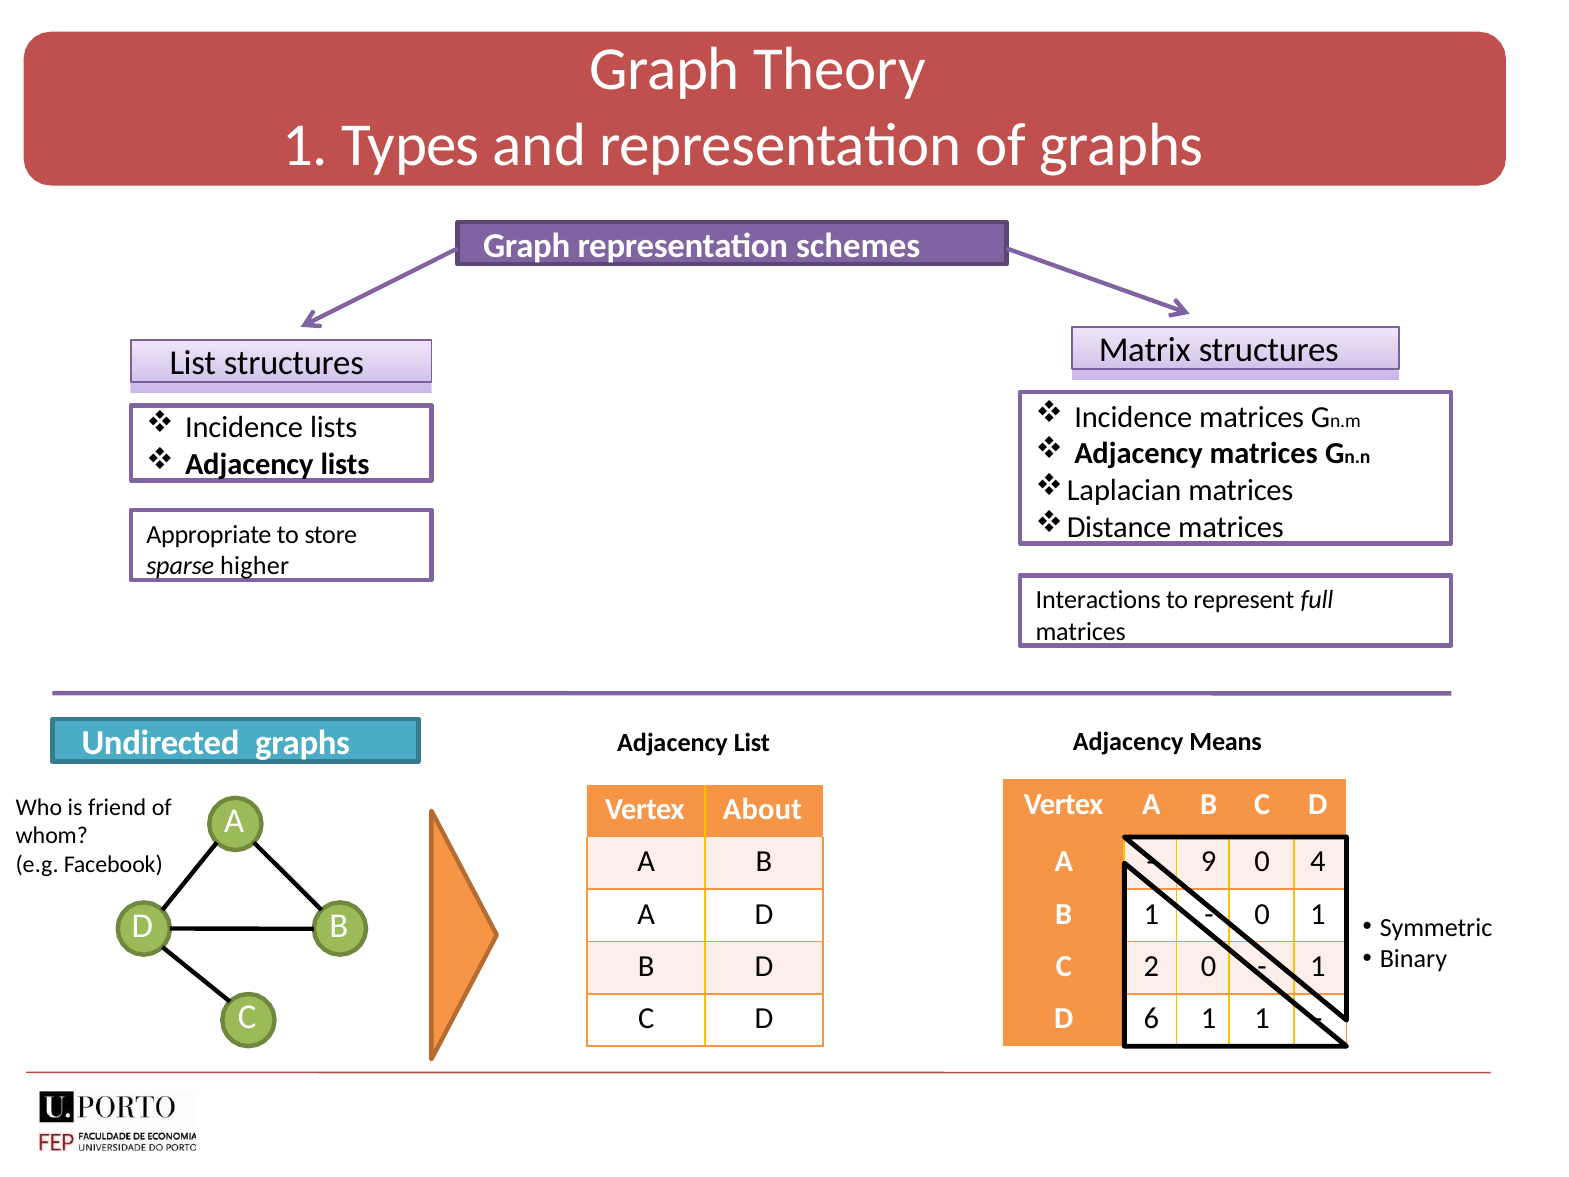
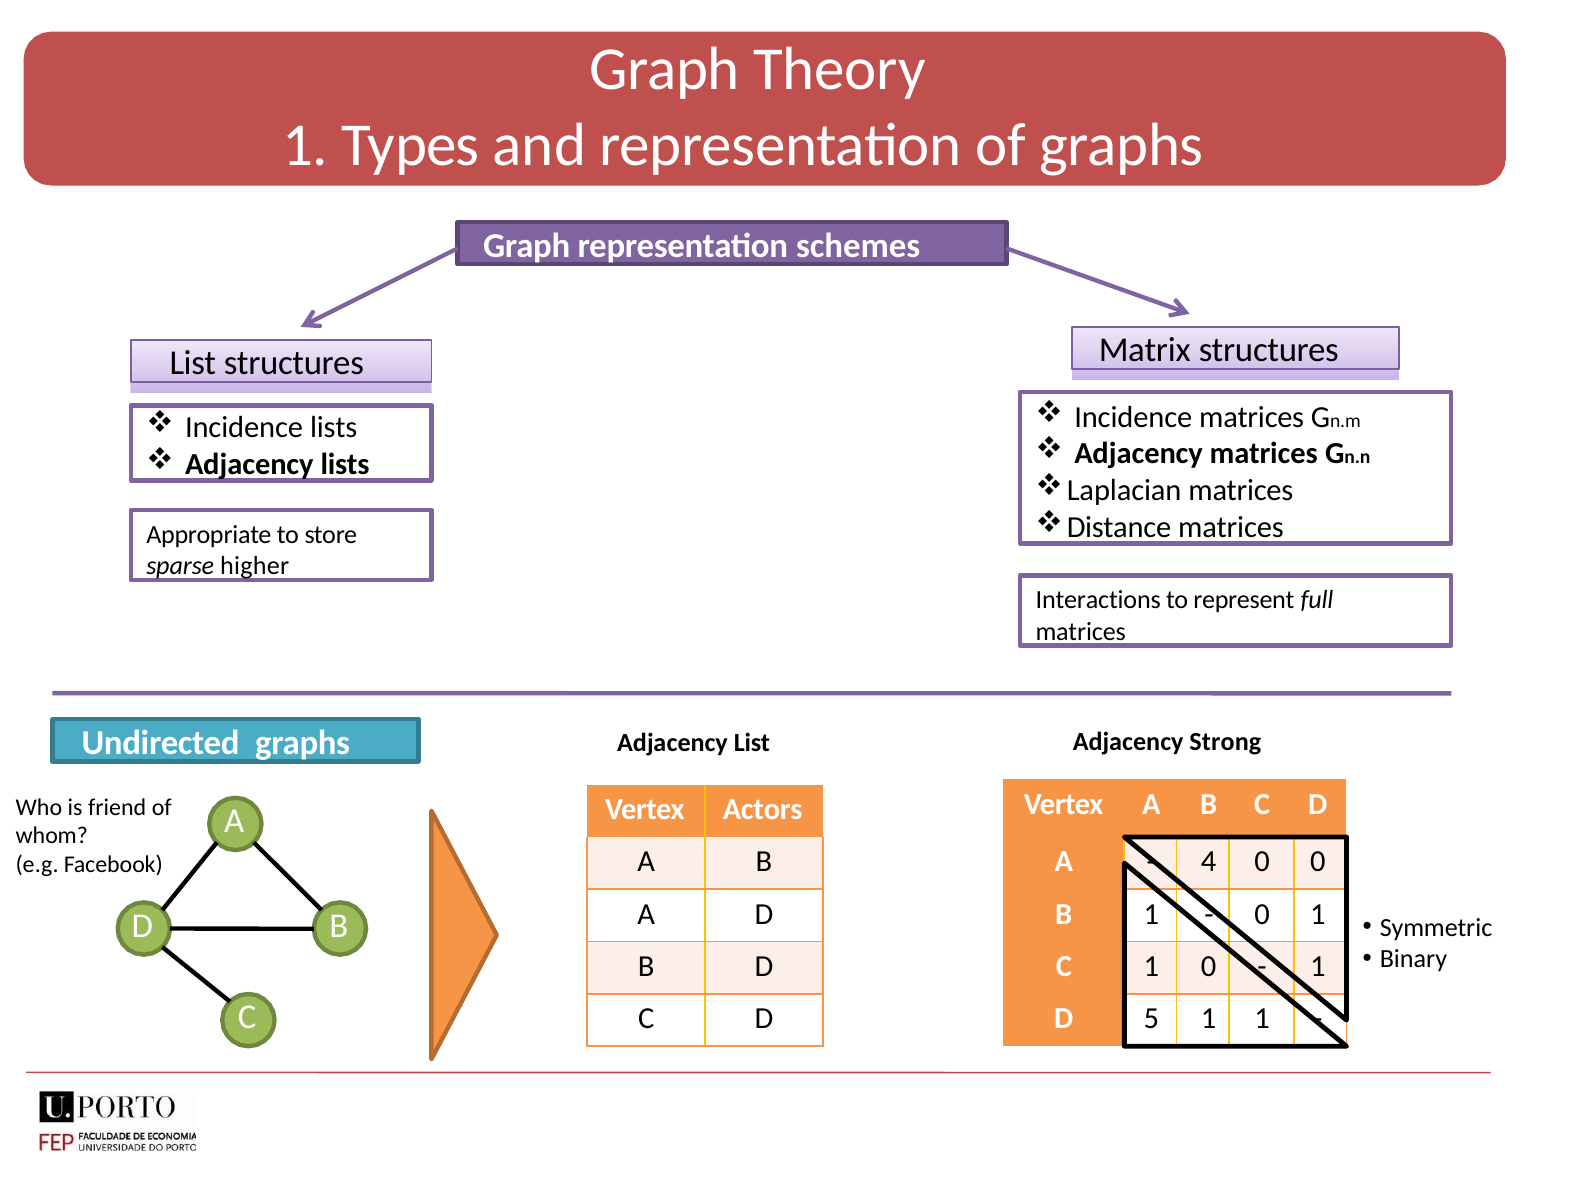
Means: Means -> Strong
About: About -> Actors
9: 9 -> 4
0 4: 4 -> 0
C 2: 2 -> 1
6: 6 -> 5
